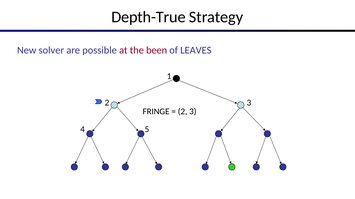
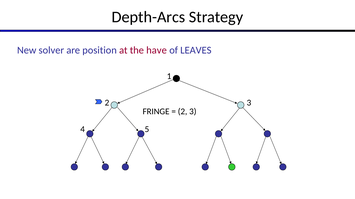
Depth-True: Depth-True -> Depth-Arcs
possible: possible -> position
been: been -> have
